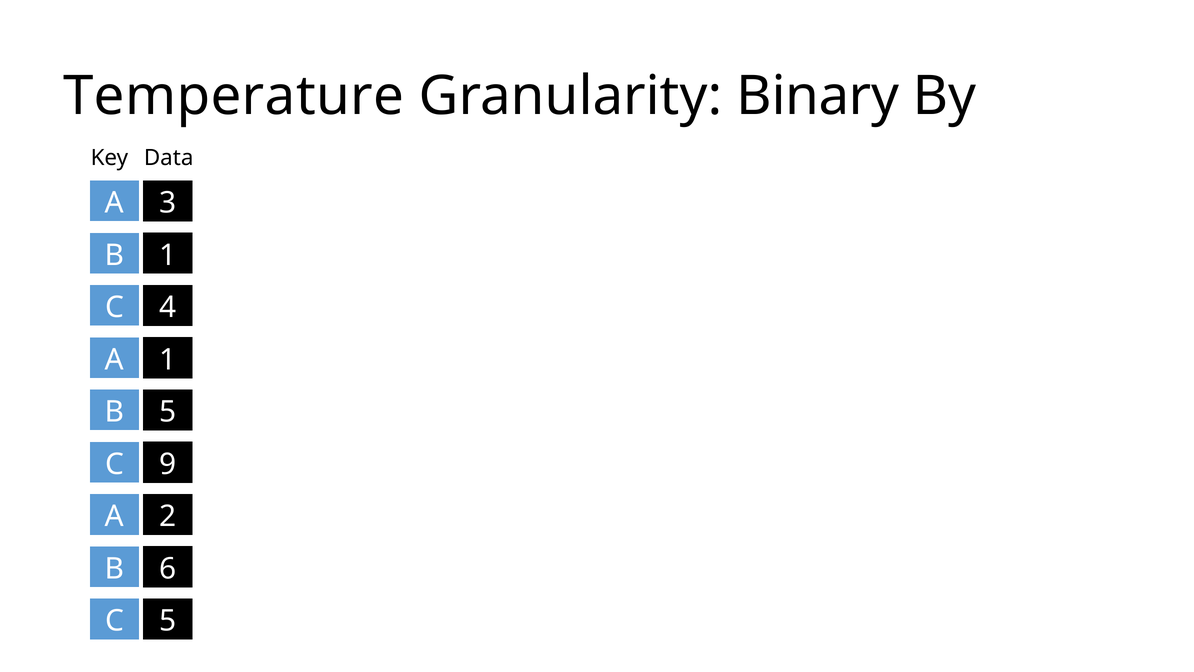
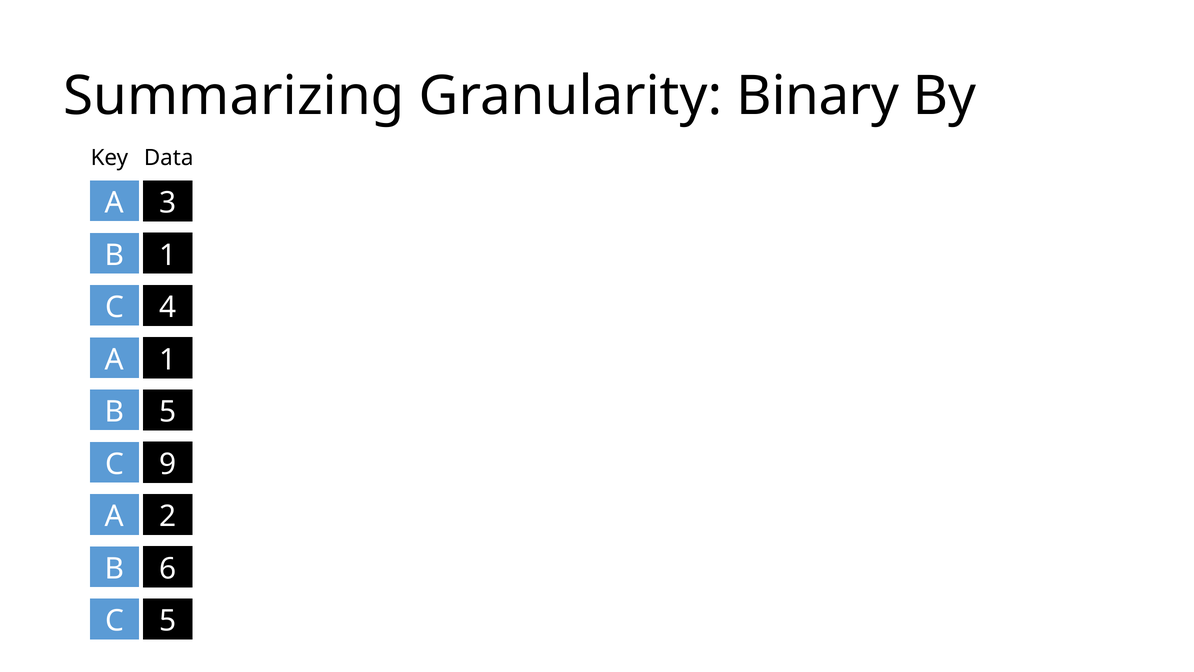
Temperature: Temperature -> Summarizing
